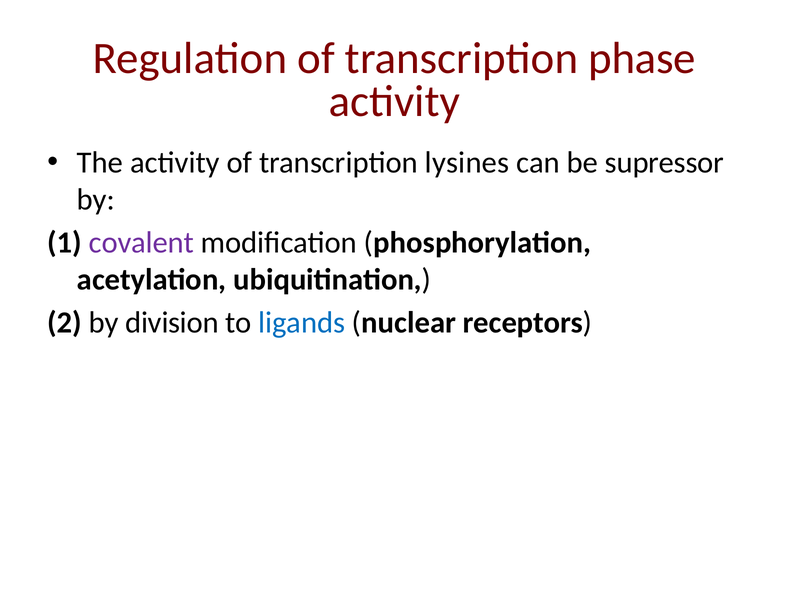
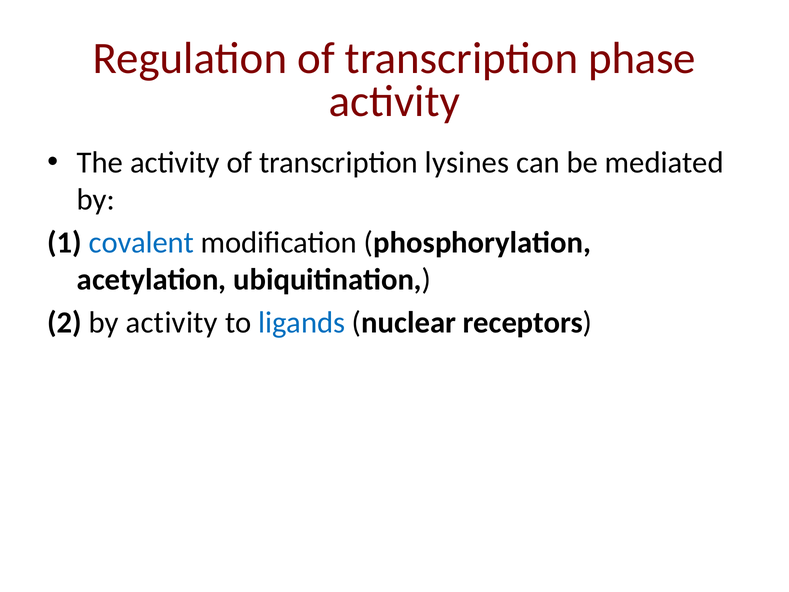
supressor: supressor -> mediated
covalent colour: purple -> blue
by division: division -> activity
